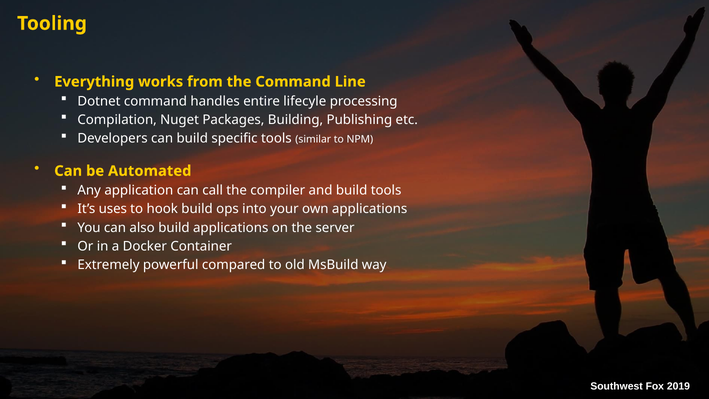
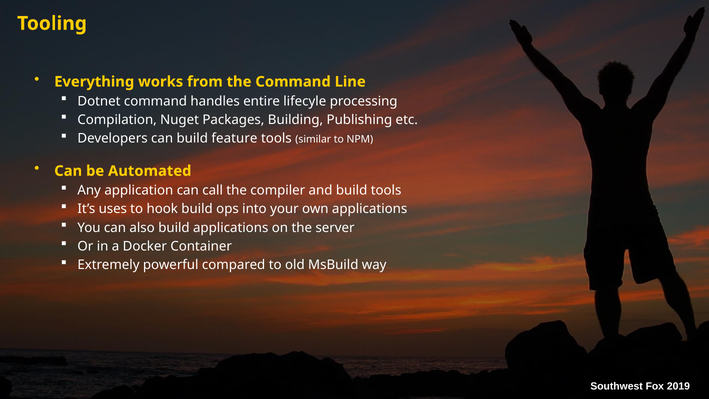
specific: specific -> feature
